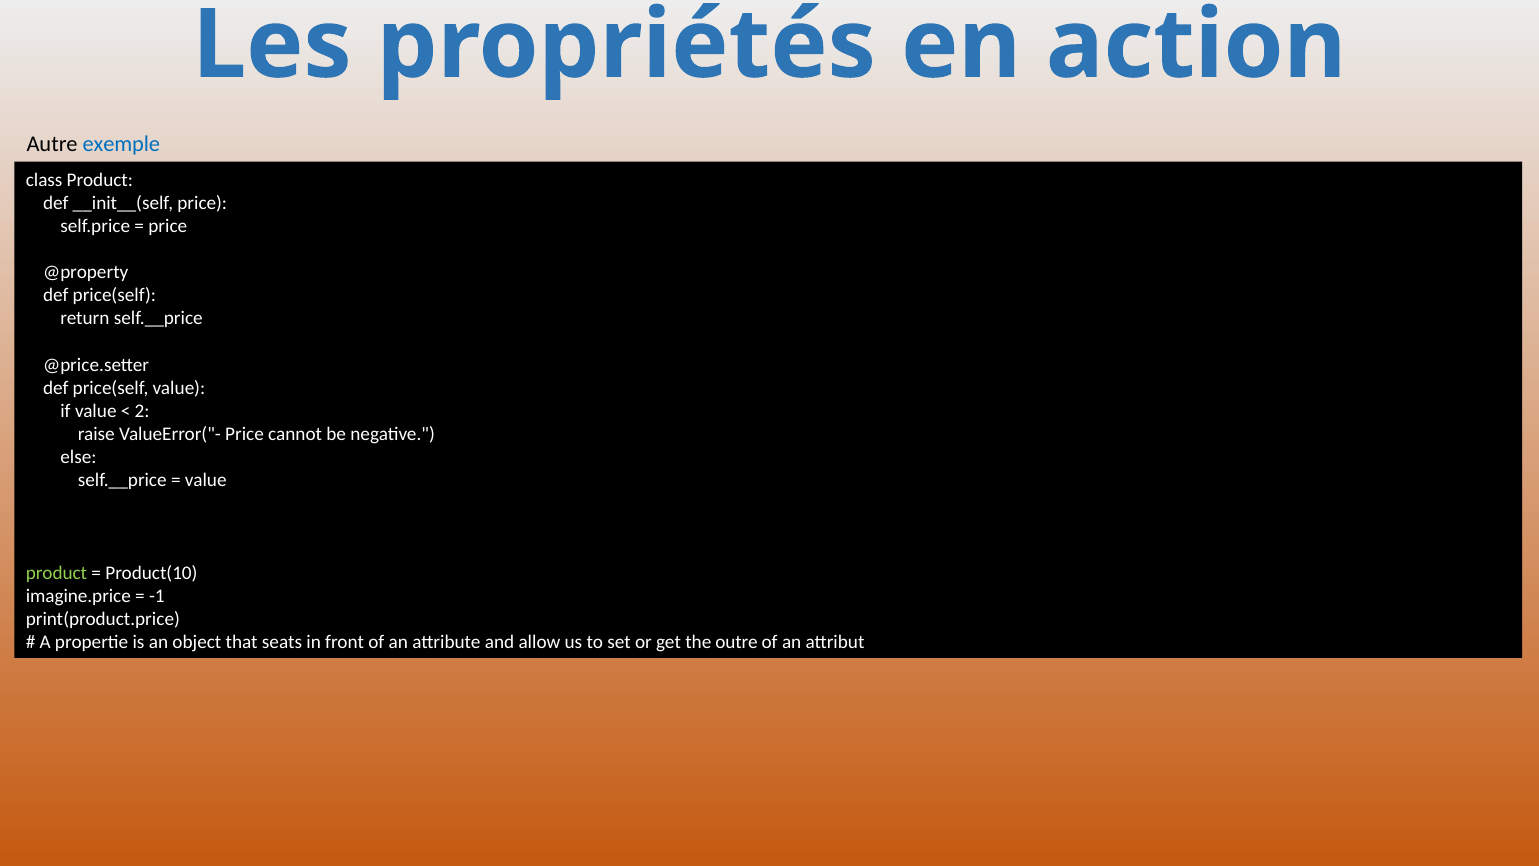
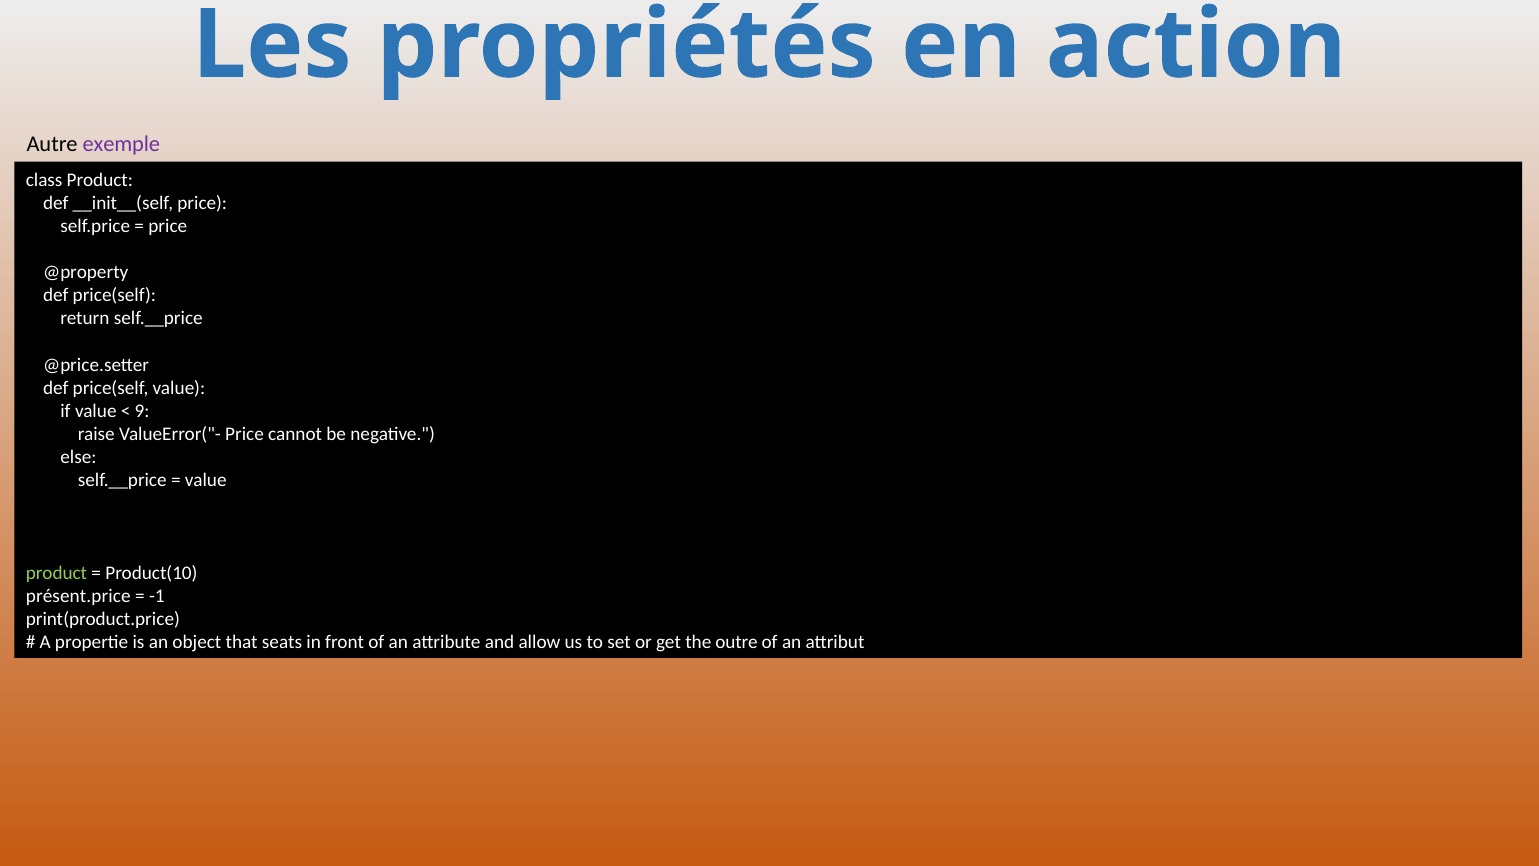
exemple colour: blue -> purple
2: 2 -> 9
imagine.price: imagine.price -> présent.price
